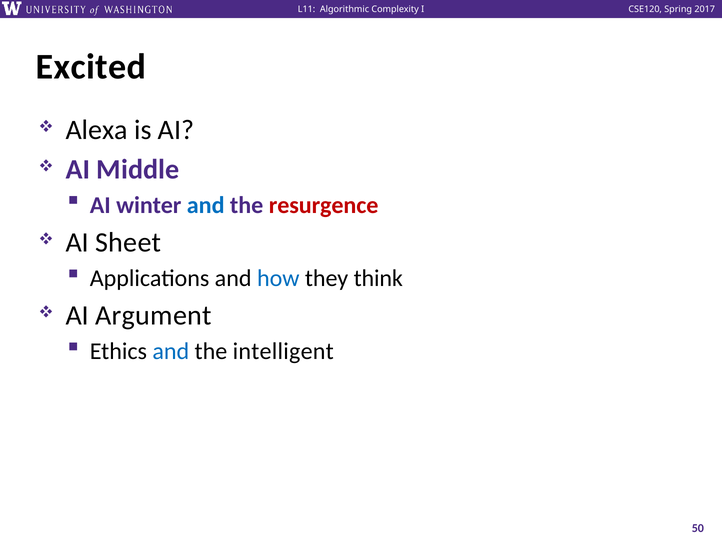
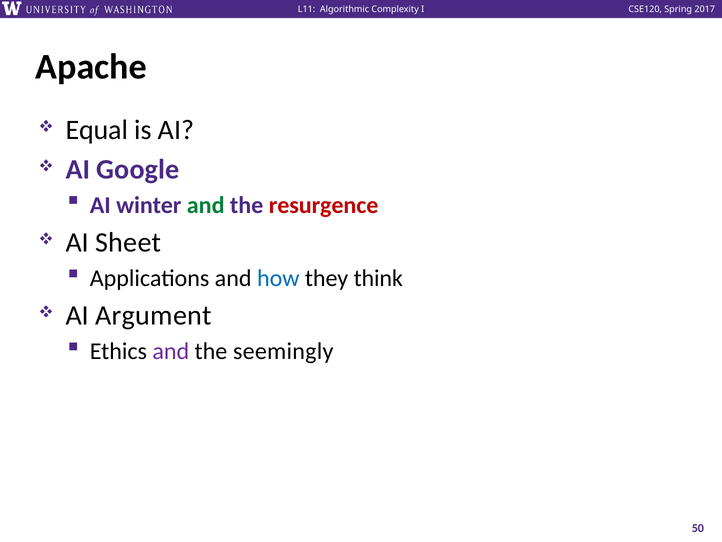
Excited: Excited -> Apache
Alexa: Alexa -> Equal
Middle: Middle -> Google
and at (206, 205) colour: blue -> green
and at (171, 351) colour: blue -> purple
intelligent: intelligent -> seemingly
